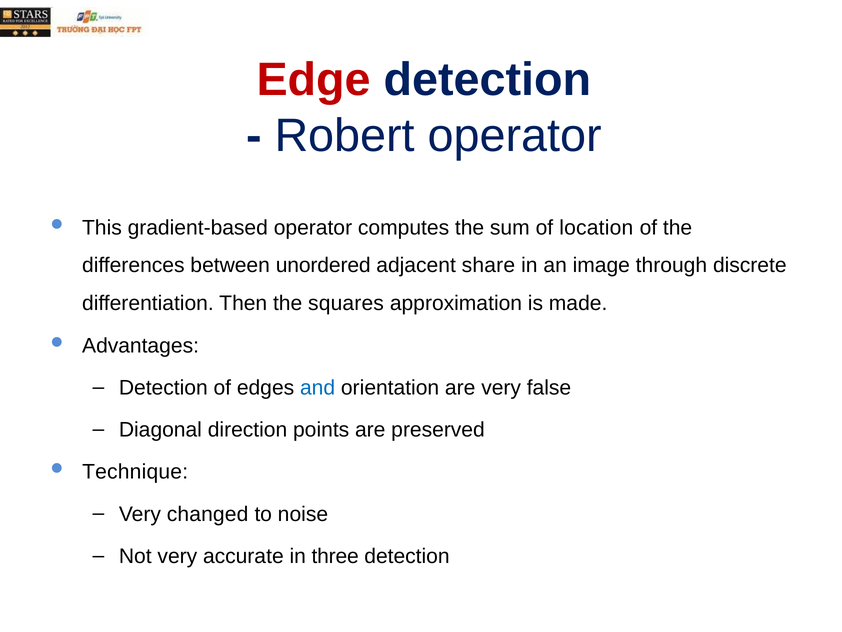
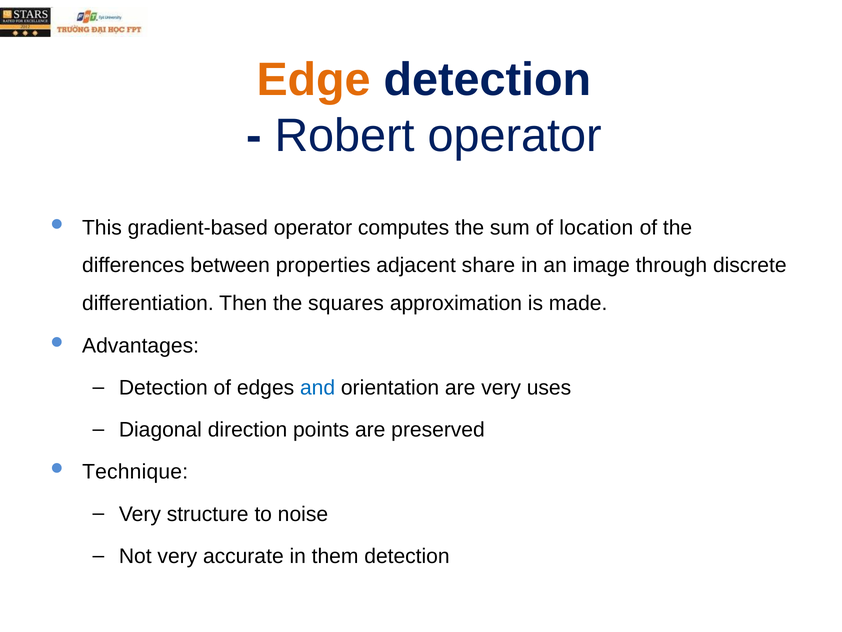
Edge colour: red -> orange
unordered: unordered -> properties
false: false -> uses
changed: changed -> structure
three: three -> them
